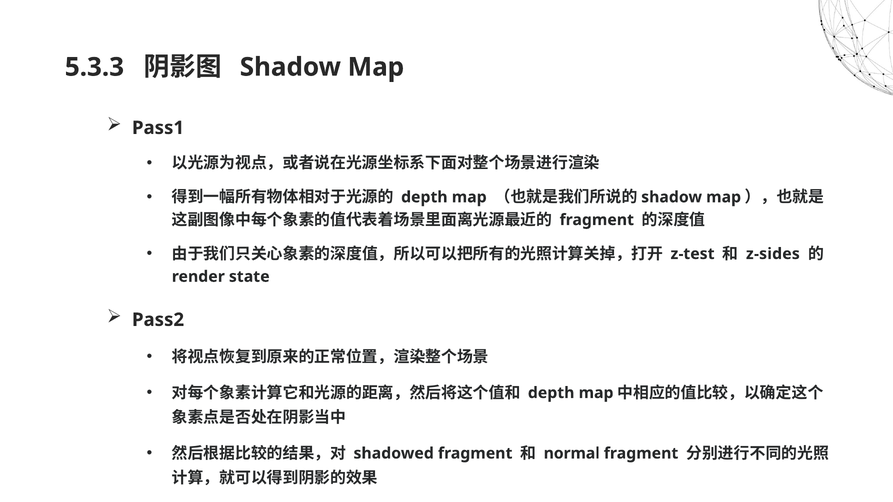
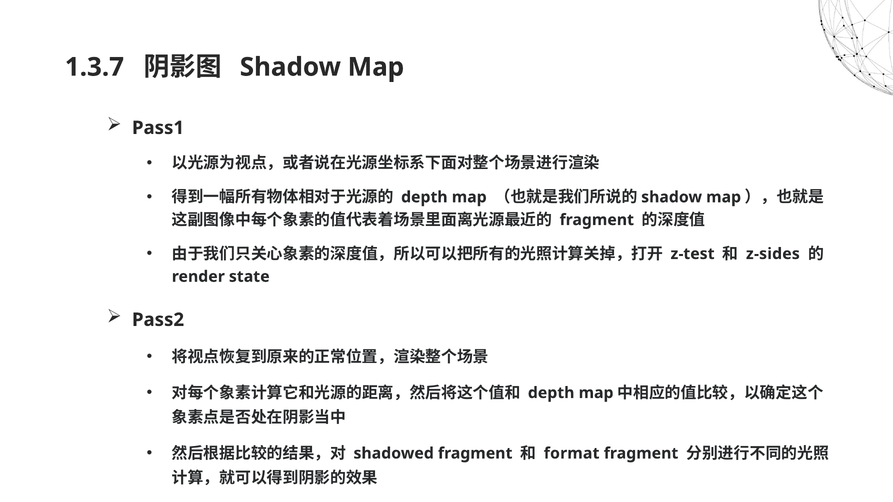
5.3.3: 5.3.3 -> 1.3.7
normal: normal -> format
